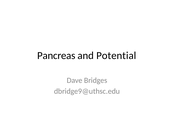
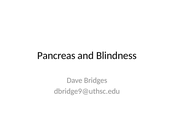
Potential: Potential -> Blindness
